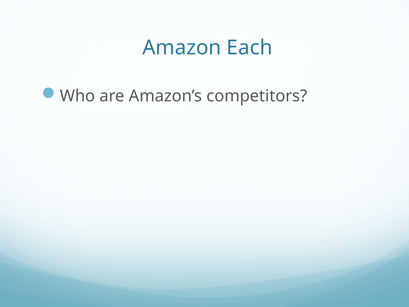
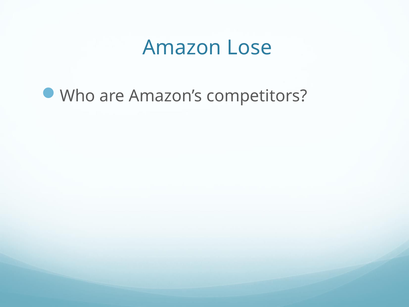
Each: Each -> Lose
